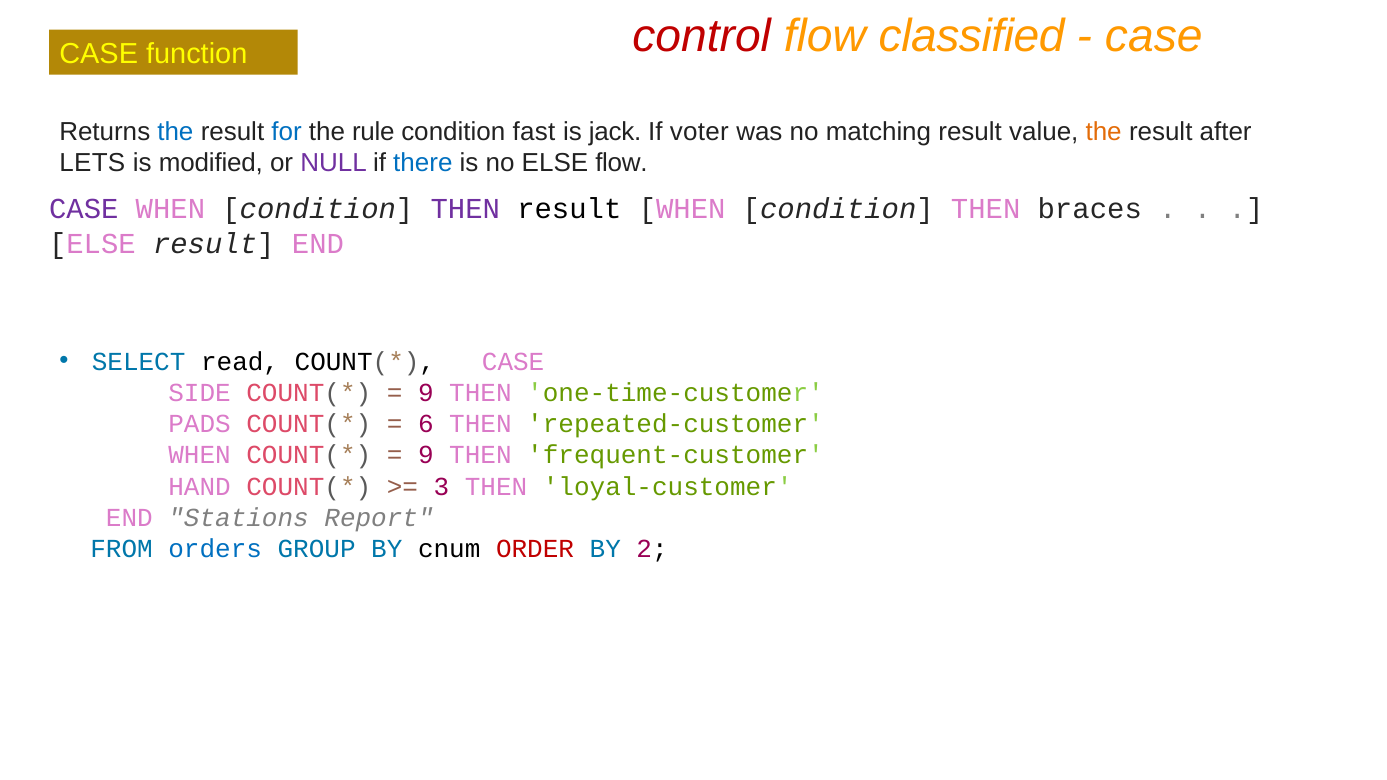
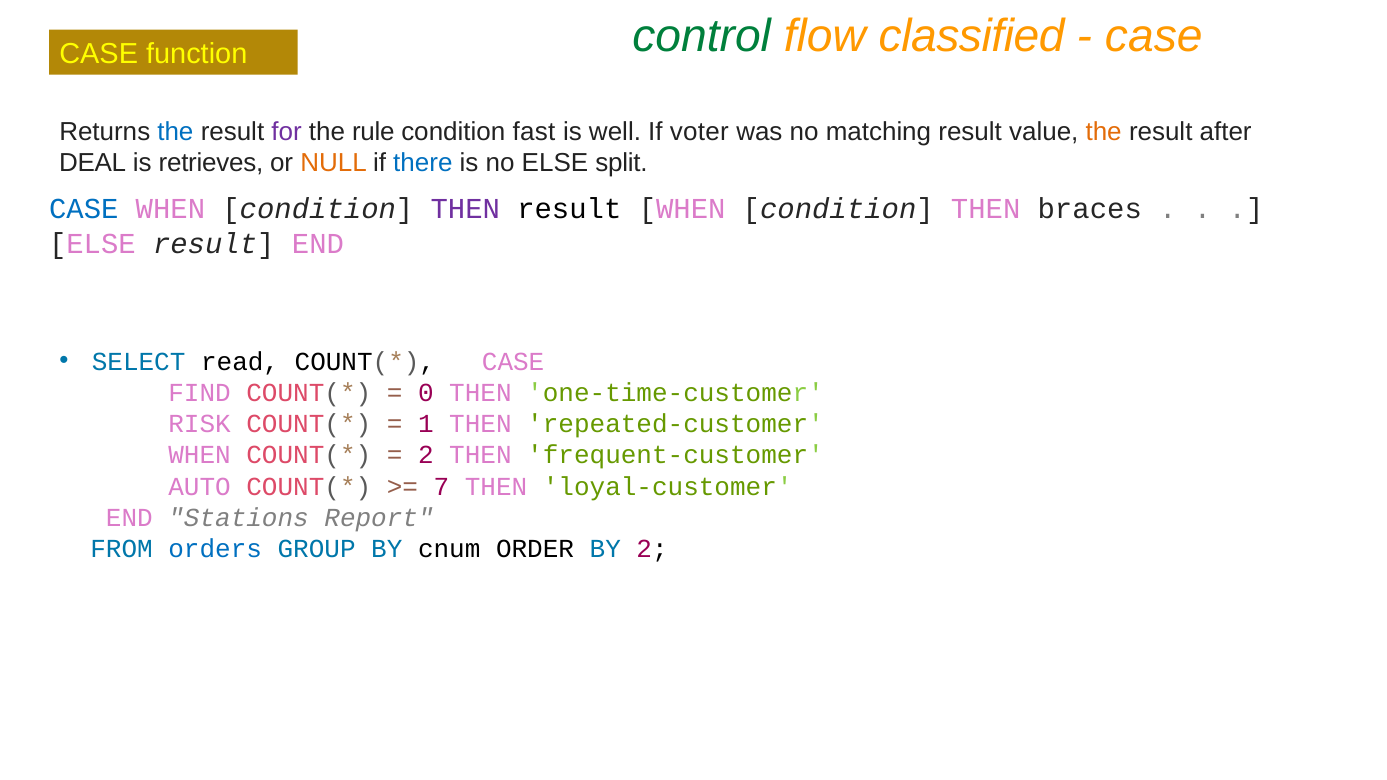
control colour: red -> green
for colour: blue -> purple
jack: jack -> well
LETS: LETS -> DEAL
modified: modified -> retrieves
NULL colour: purple -> orange
ELSE flow: flow -> split
CASE at (84, 209) colour: purple -> blue
SIDE: SIDE -> FIND
9 at (426, 393): 9 -> 0
PADS: PADS -> RISK
6: 6 -> 1
9 at (426, 455): 9 -> 2
HAND: HAND -> AUTO
3: 3 -> 7
ORDER colour: red -> black
